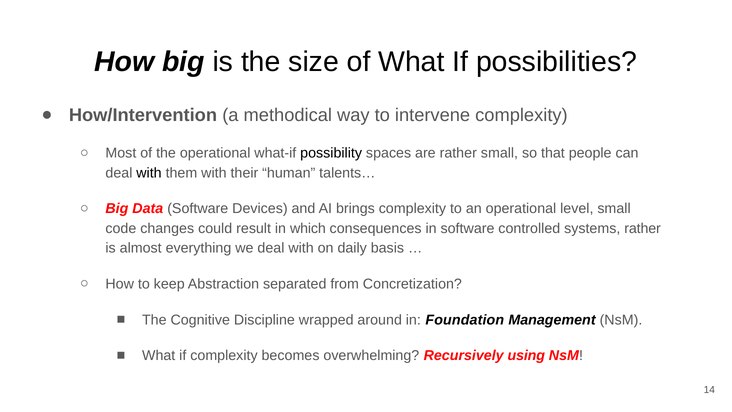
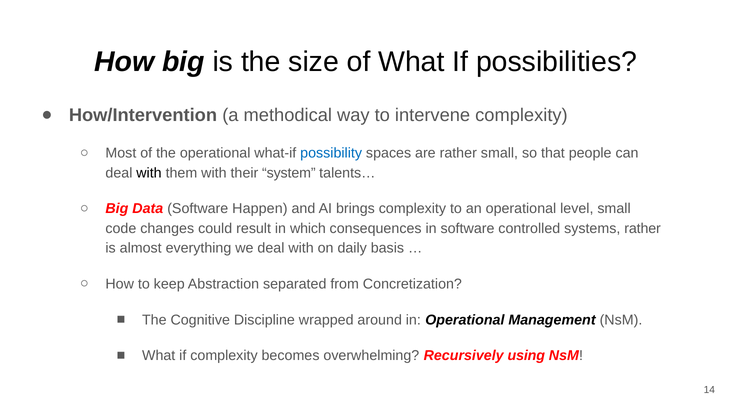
possibility colour: black -> blue
human: human -> system
Devices: Devices -> Happen
in Foundation: Foundation -> Operational
